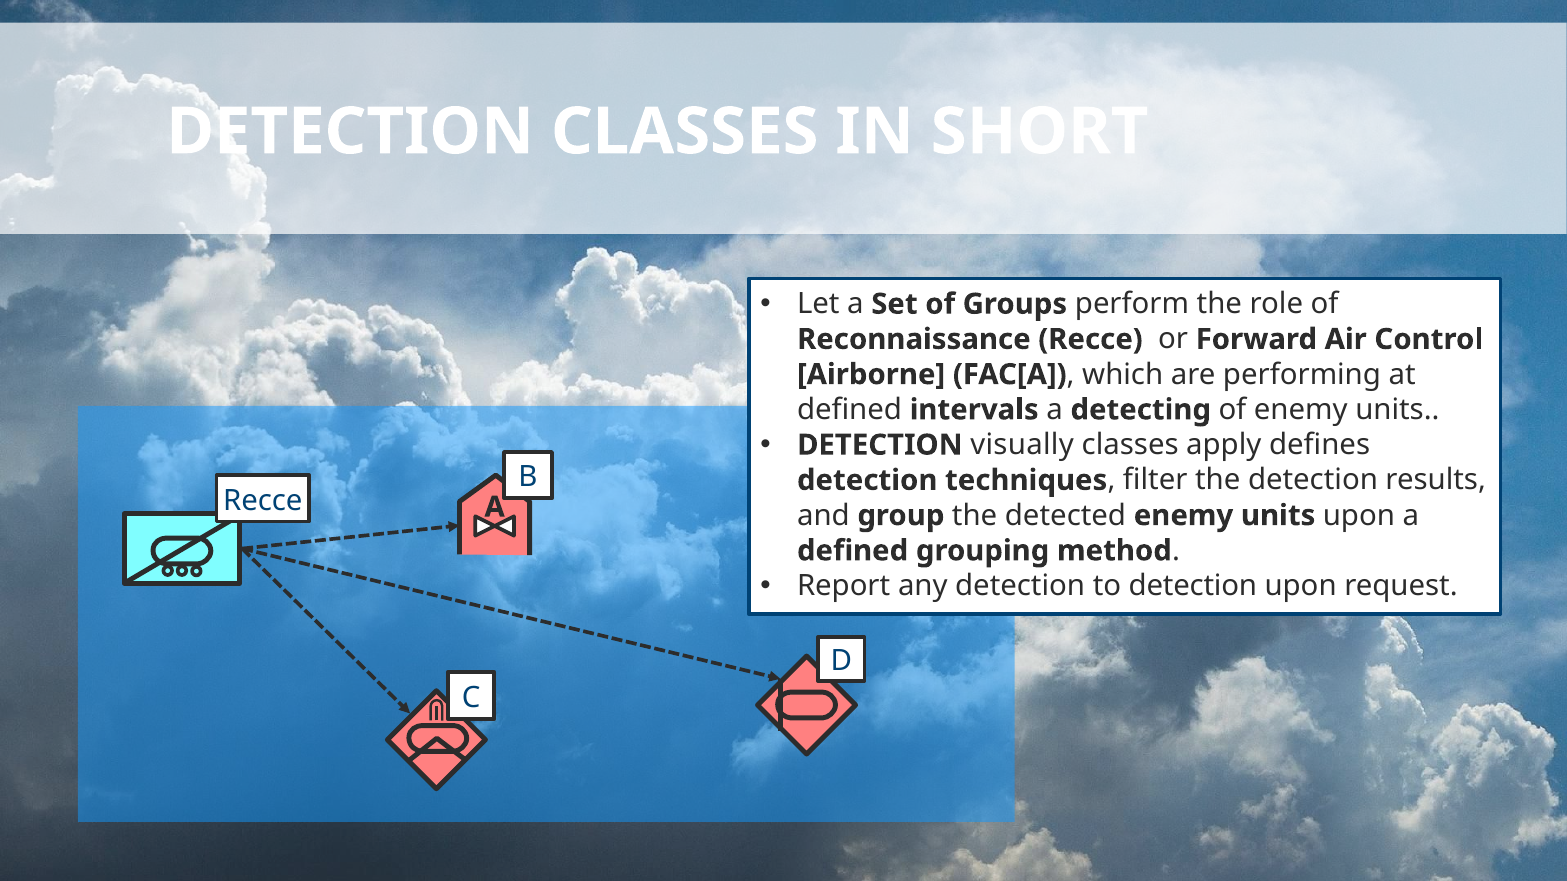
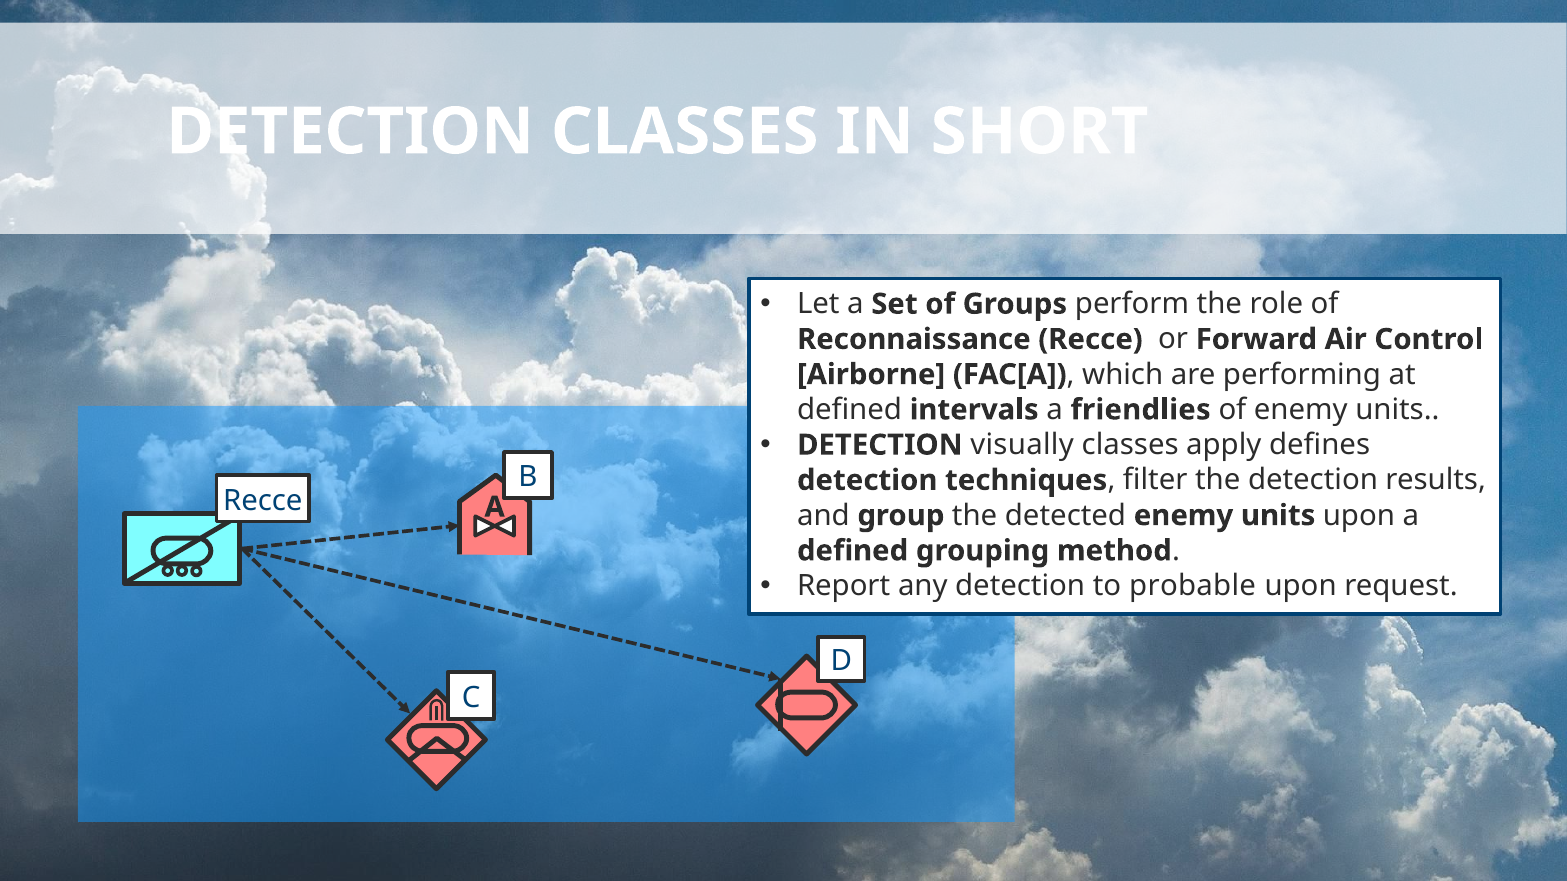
detecting: detecting -> friendlies
to detection: detection -> probable
